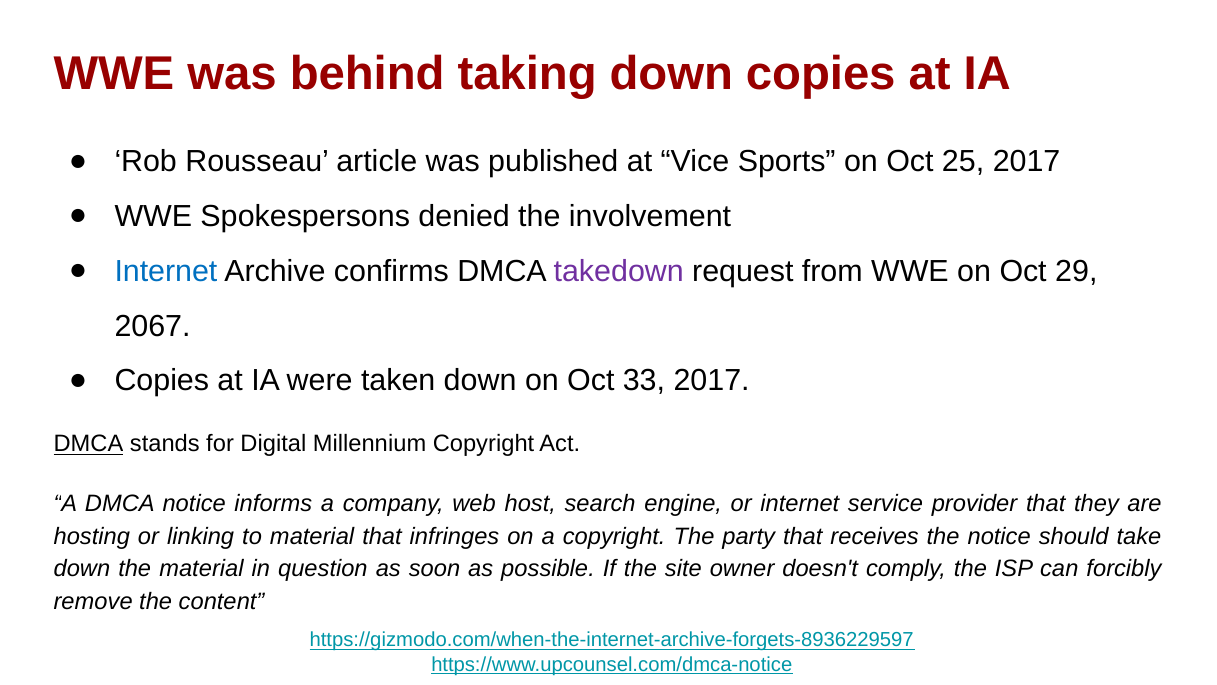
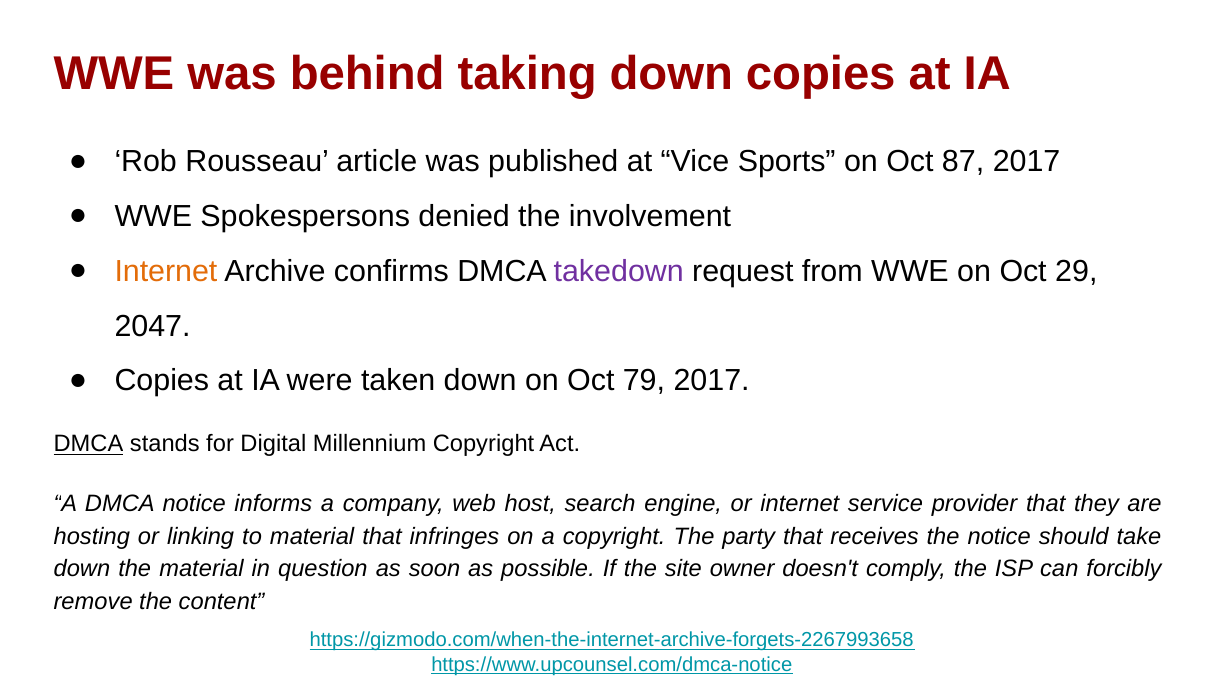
25: 25 -> 87
Internet at (166, 271) colour: blue -> orange
2067: 2067 -> 2047
33: 33 -> 79
https://gizmodo.com/when-the-internet-archive-forgets-8936229597: https://gizmodo.com/when-the-internet-archive-forgets-8936229597 -> https://gizmodo.com/when-the-internet-archive-forgets-2267993658
